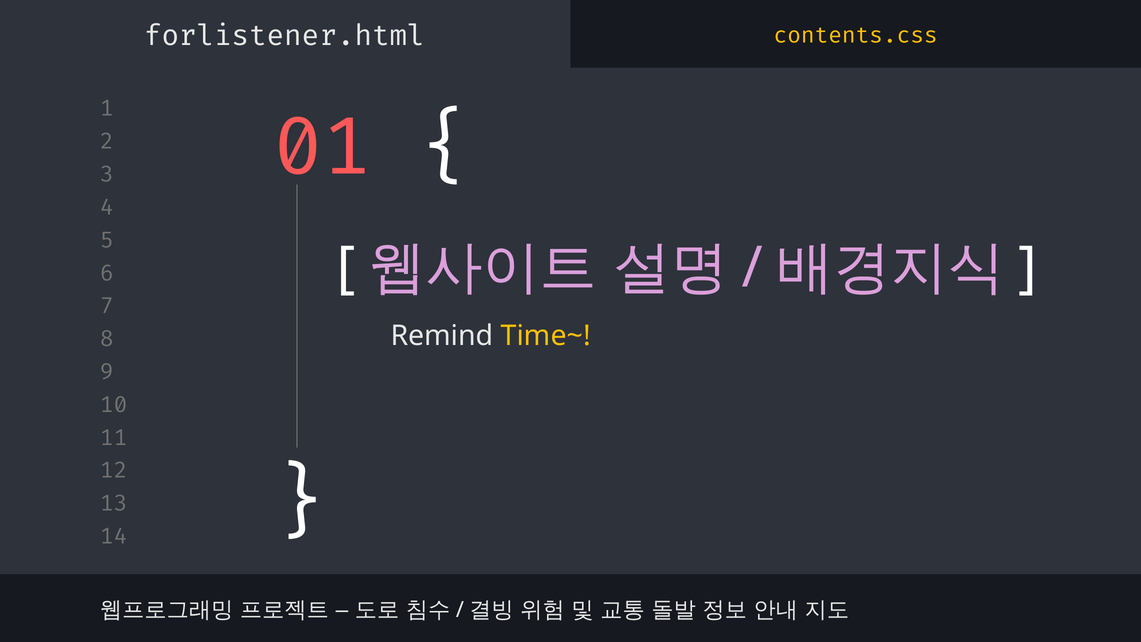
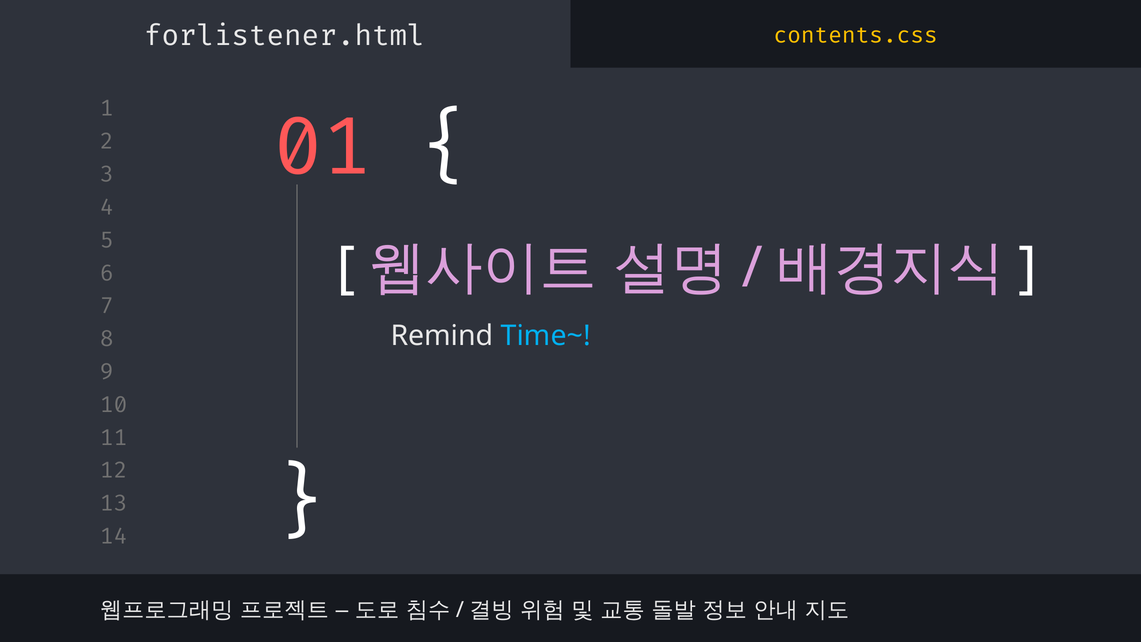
Time~ colour: yellow -> light blue
